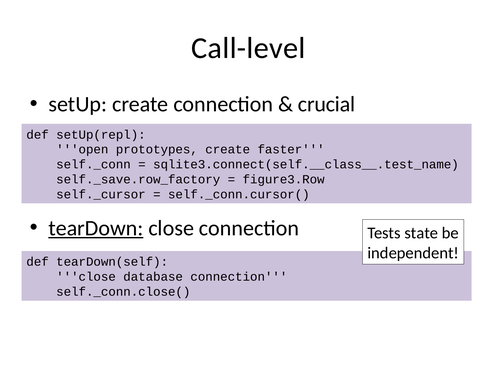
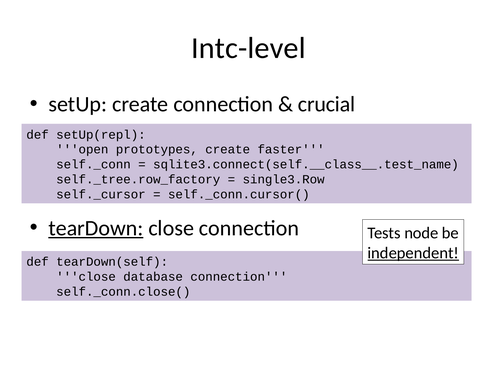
Call-level: Call-level -> Intc-level
self._save.row_factory: self._save.row_factory -> self._tree.row_factory
figure3.Row: figure3.Row -> single3.Row
state: state -> node
independent underline: none -> present
